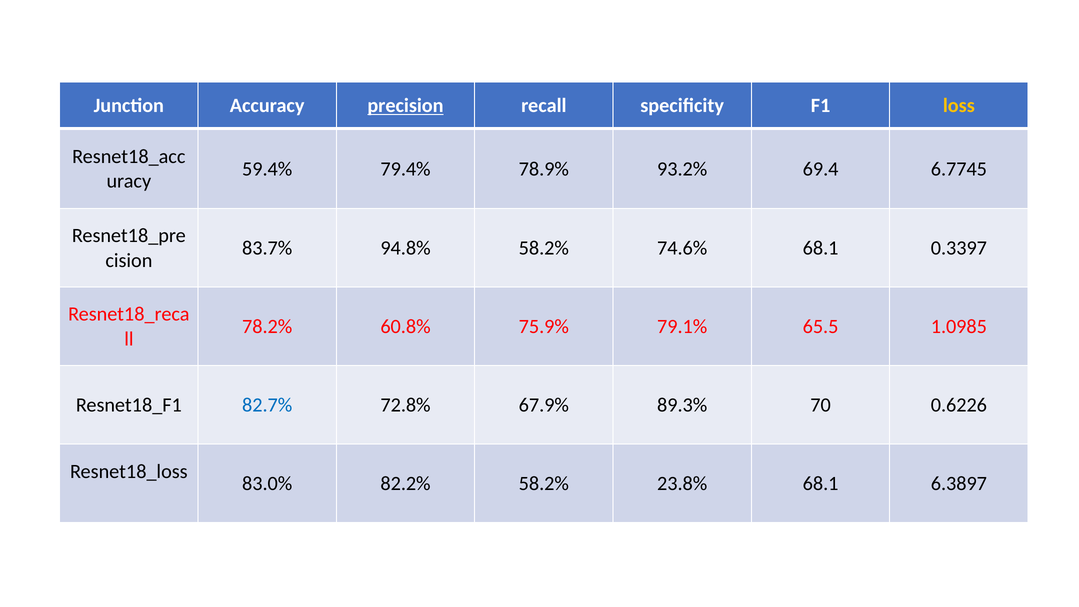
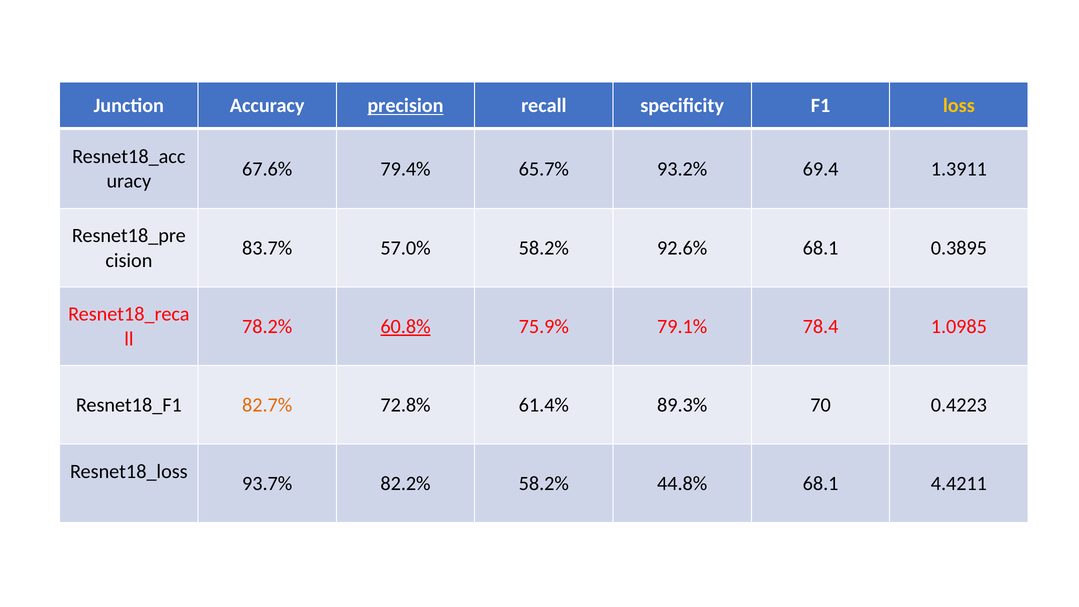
59.4%: 59.4% -> 67.6%
78.9%: 78.9% -> 65.7%
6.7745: 6.7745 -> 1.3911
94.8%: 94.8% -> 57.0%
74.6%: 74.6% -> 92.6%
0.3397: 0.3397 -> 0.3895
60.8% underline: none -> present
65.5: 65.5 -> 78.4
82.7% colour: blue -> orange
67.9%: 67.9% -> 61.4%
0.6226: 0.6226 -> 0.4223
83.0%: 83.0% -> 93.7%
23.8%: 23.8% -> 44.8%
6.3897: 6.3897 -> 4.4211
